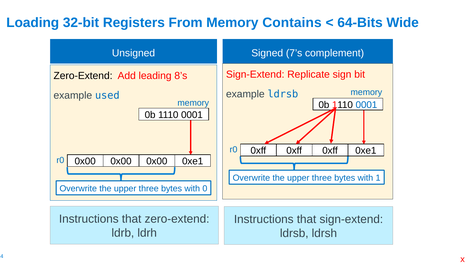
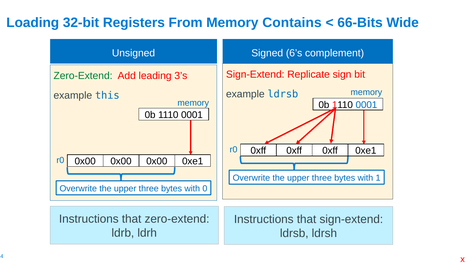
64-Bits: 64-Bits -> 66-Bits
7’s: 7’s -> 6’s
Zero-Extend at (83, 76) colour: black -> green
8’s: 8’s -> 3’s
used: used -> this
